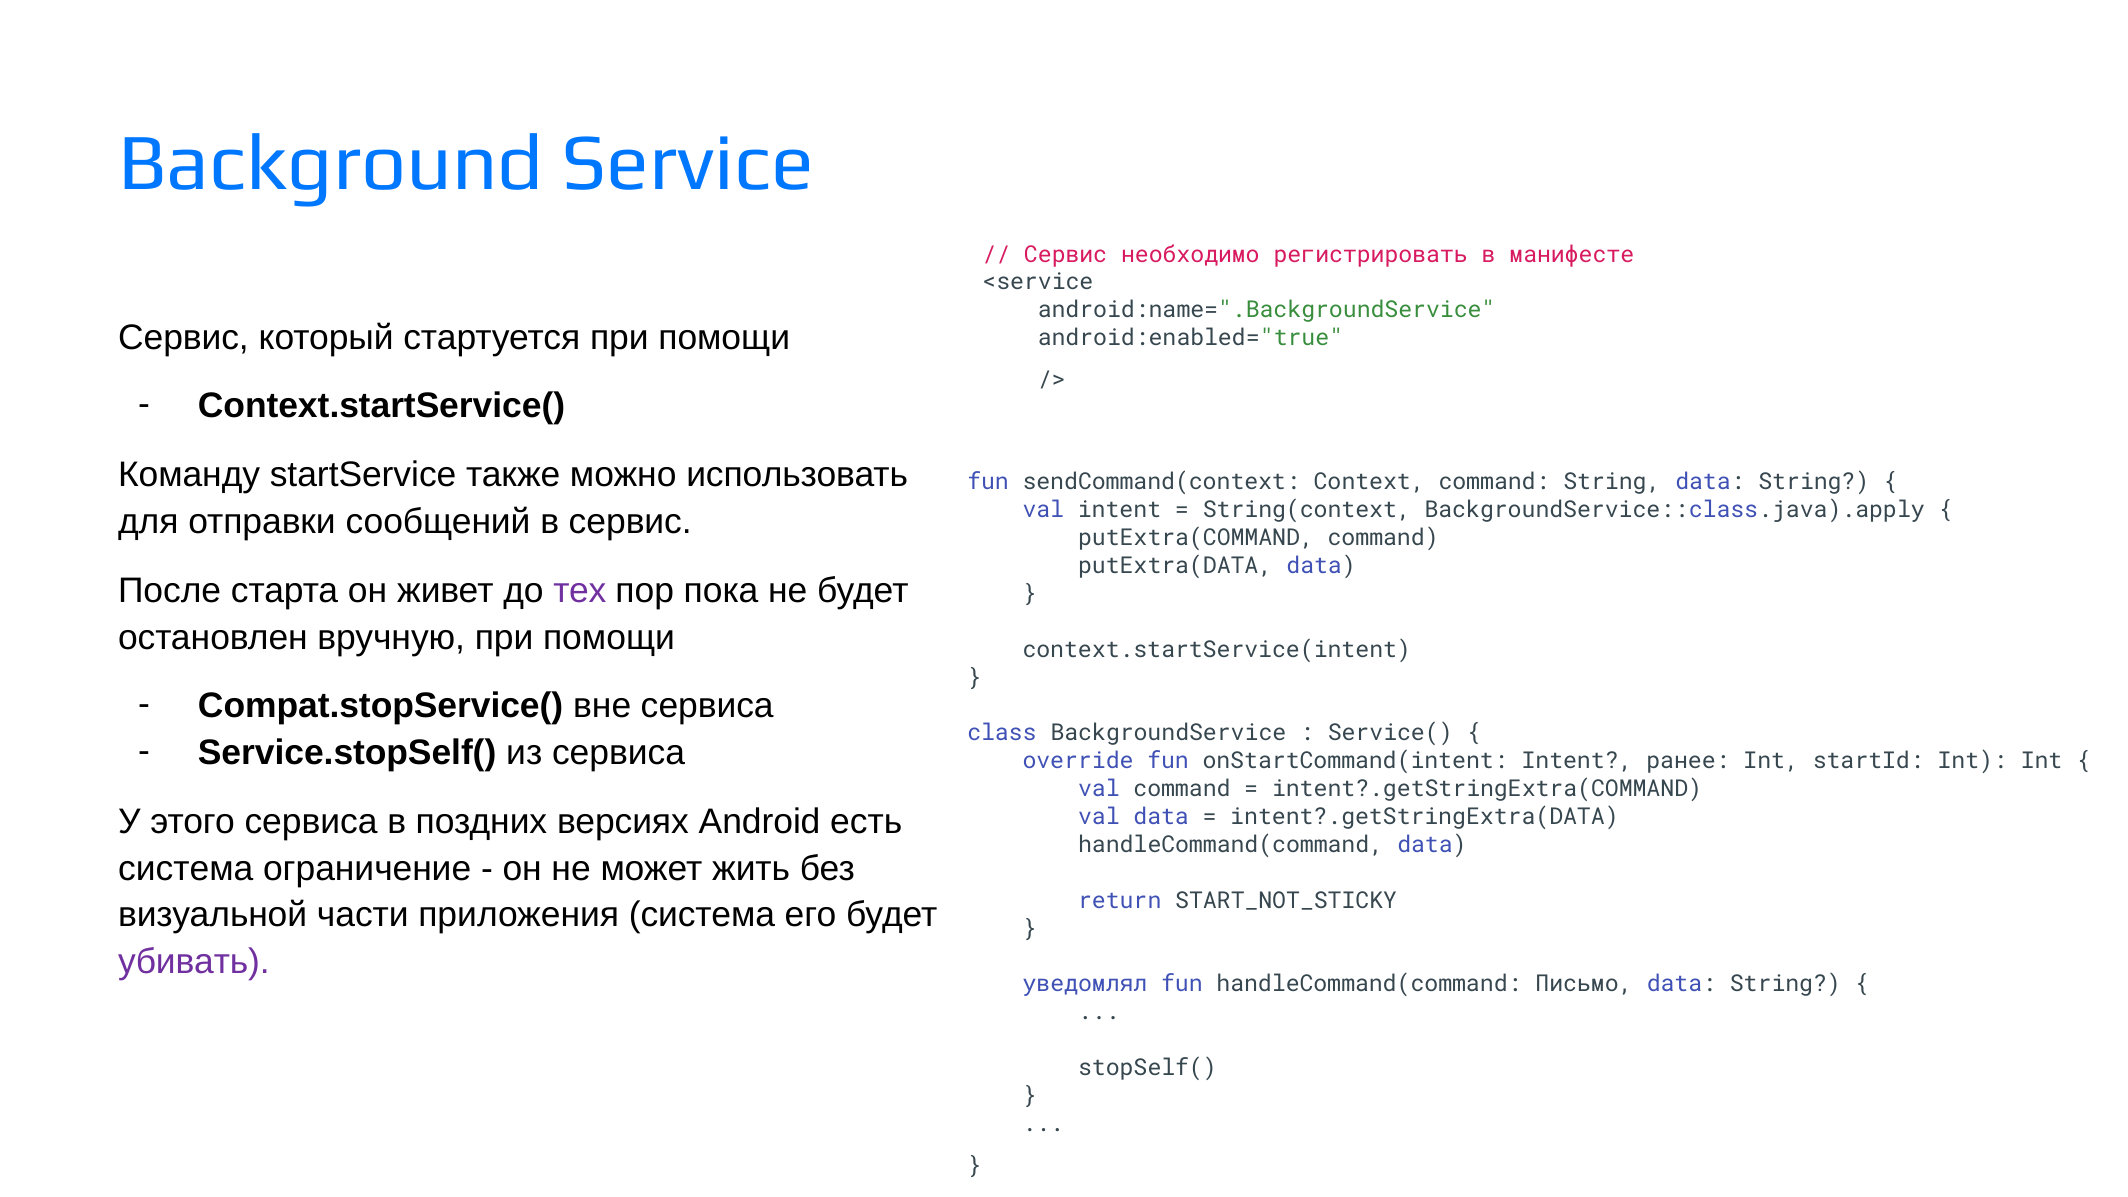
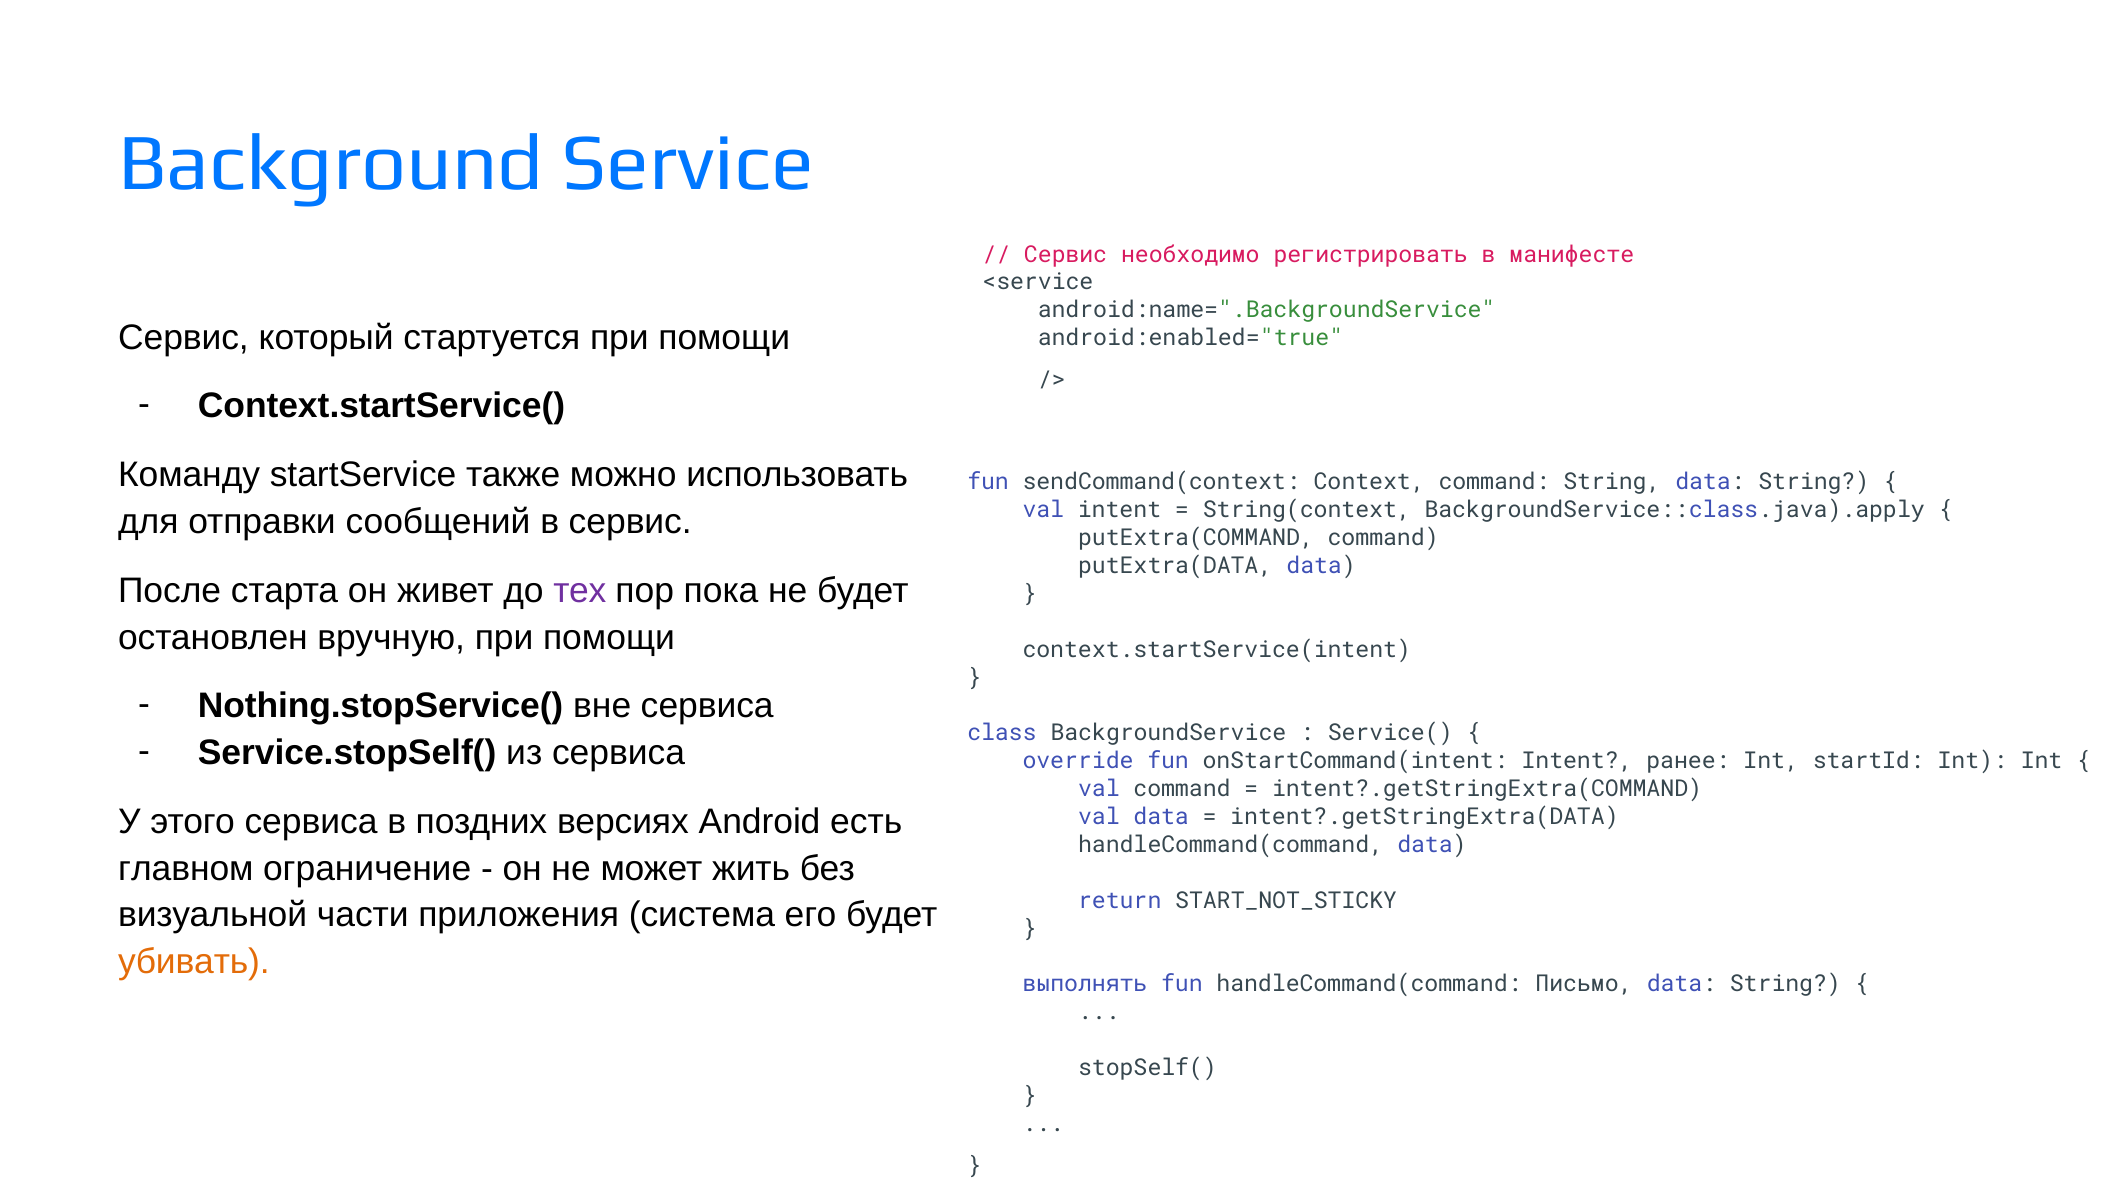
Compat.stopService(: Compat.stopService( -> Nothing.stopService(
система at (186, 868): система -> главном
убивать colour: purple -> orange
уведомлял: уведомлял -> выполнять
